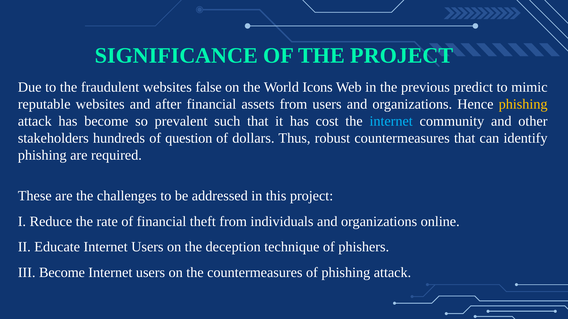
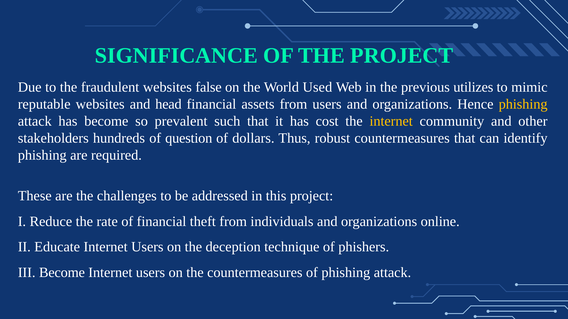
Icons: Icons -> Used
predict: predict -> utilizes
after: after -> head
internet at (391, 121) colour: light blue -> yellow
